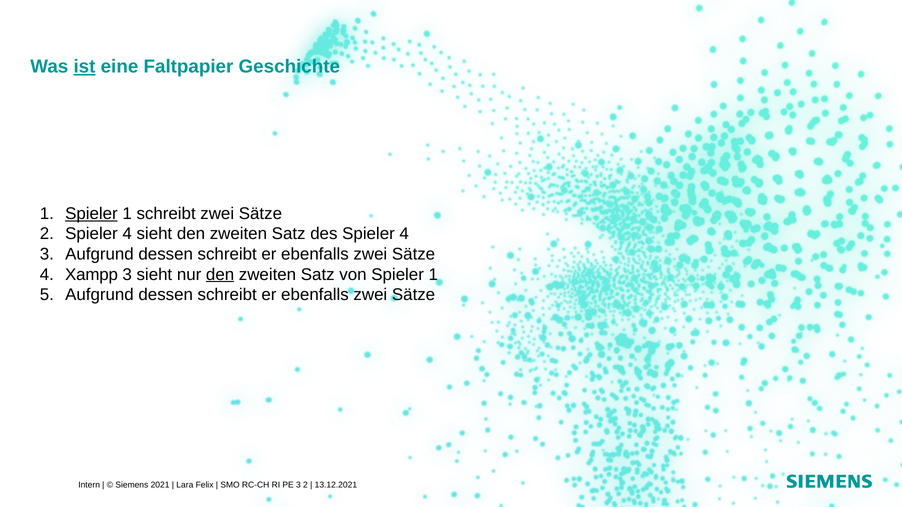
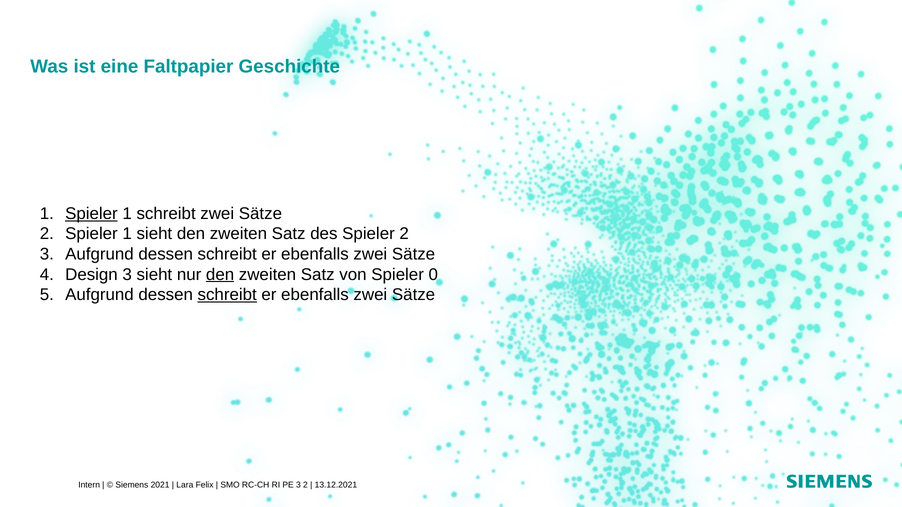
ist underline: present -> none
2 Spieler 4: 4 -> 1
des Spieler 4: 4 -> 2
Xampp: Xampp -> Design
von Spieler 1: 1 -> 0
schreibt at (227, 295) underline: none -> present
